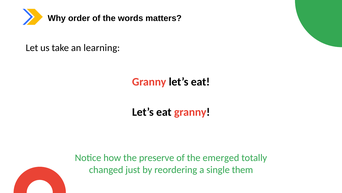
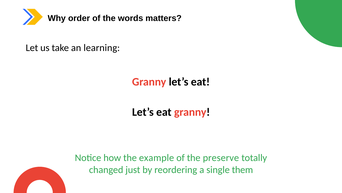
preserve: preserve -> example
emerged: emerged -> preserve
